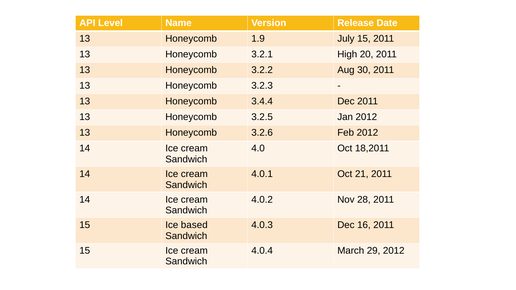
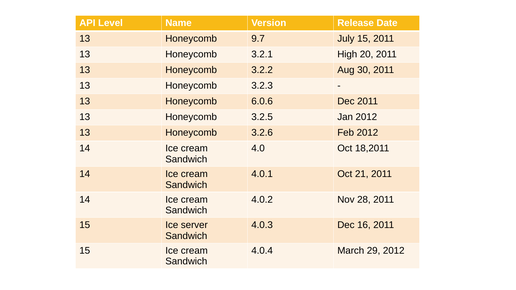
1.9: 1.9 -> 9.7
3.4.4: 3.4.4 -> 6.0.6
based: based -> server
